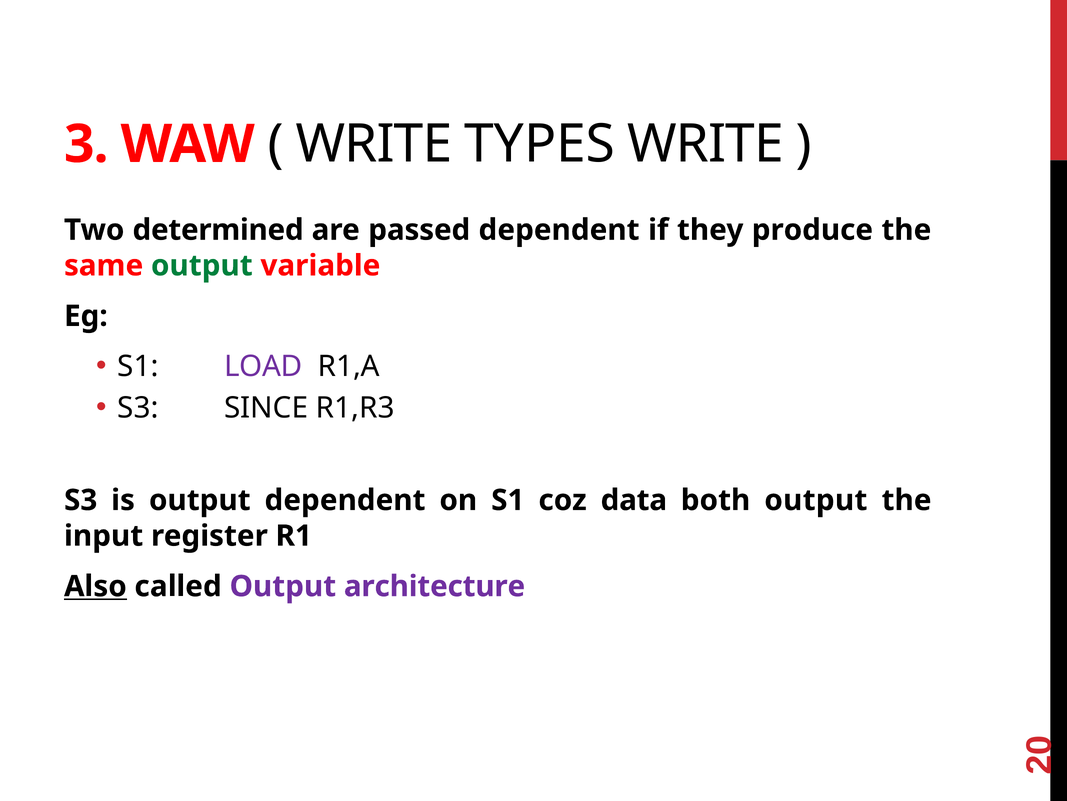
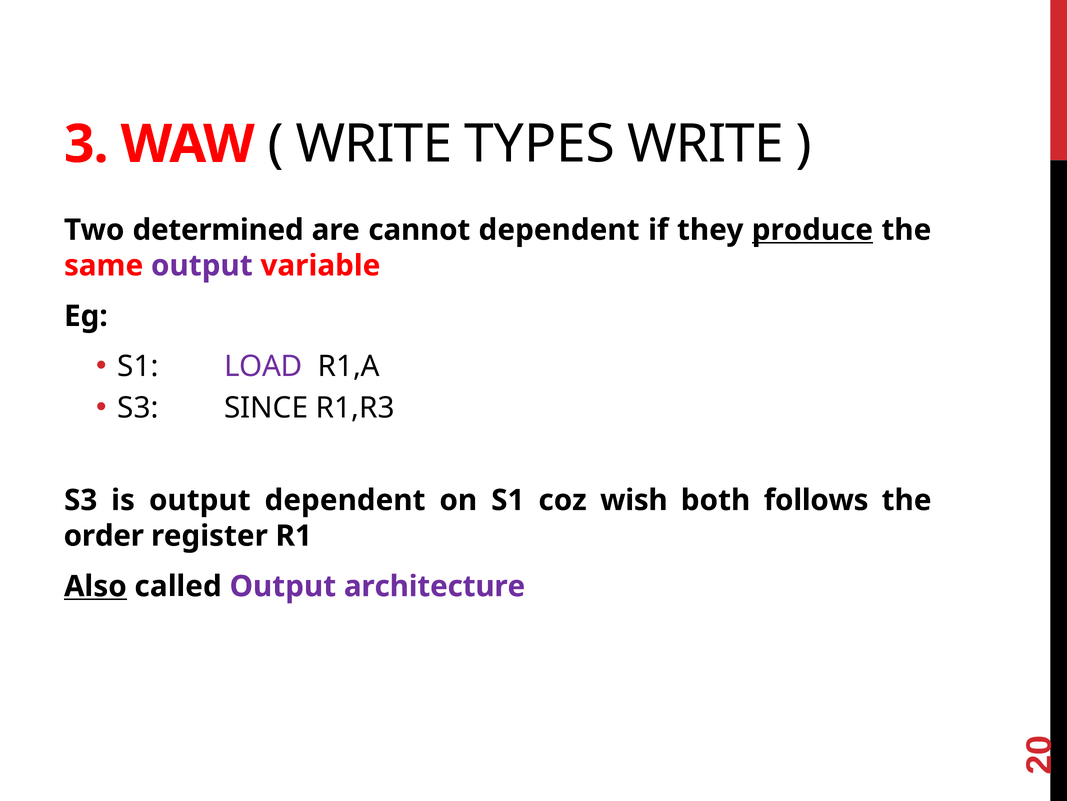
passed: passed -> cannot
produce underline: none -> present
output at (202, 265) colour: green -> purple
data: data -> wish
both output: output -> follows
input: input -> order
